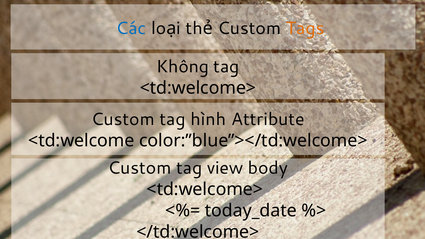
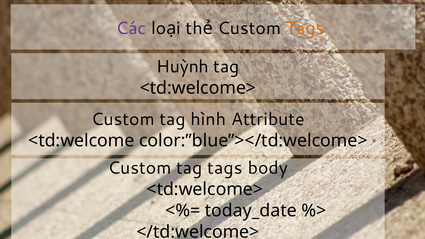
Các colour: blue -> purple
Không: Không -> Huỳnh
tag view: view -> tags
